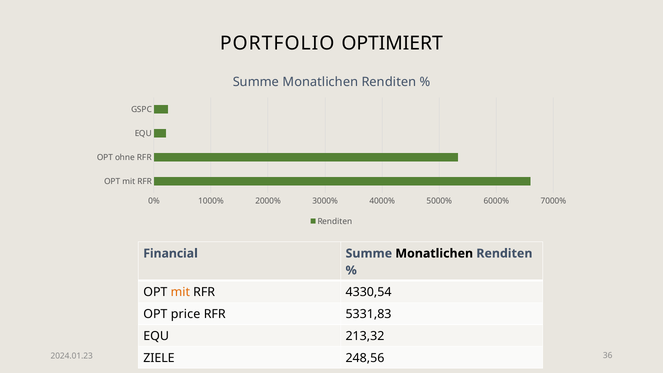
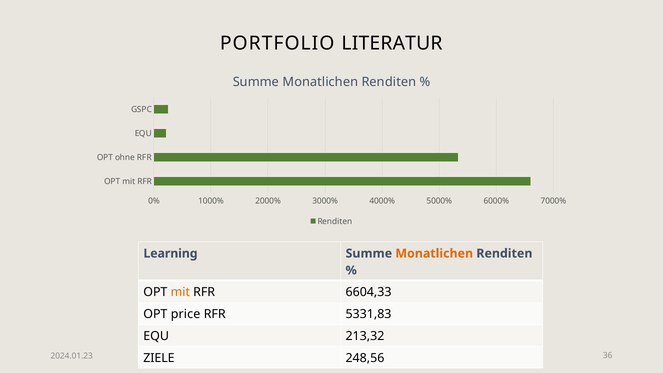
OPTIMIERT: OPTIMIERT -> LITERATUR
Financial: Financial -> Learning
Monatlichen at (434, 253) colour: black -> orange
4330,54: 4330,54 -> 6604,33
